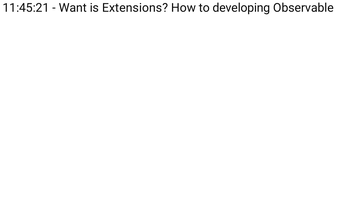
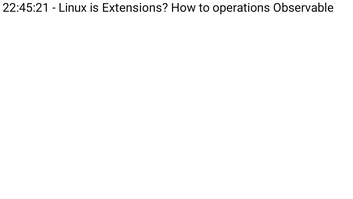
11:45:21: 11:45:21 -> 22:45:21
Want: Want -> Linux
developing: developing -> operations
